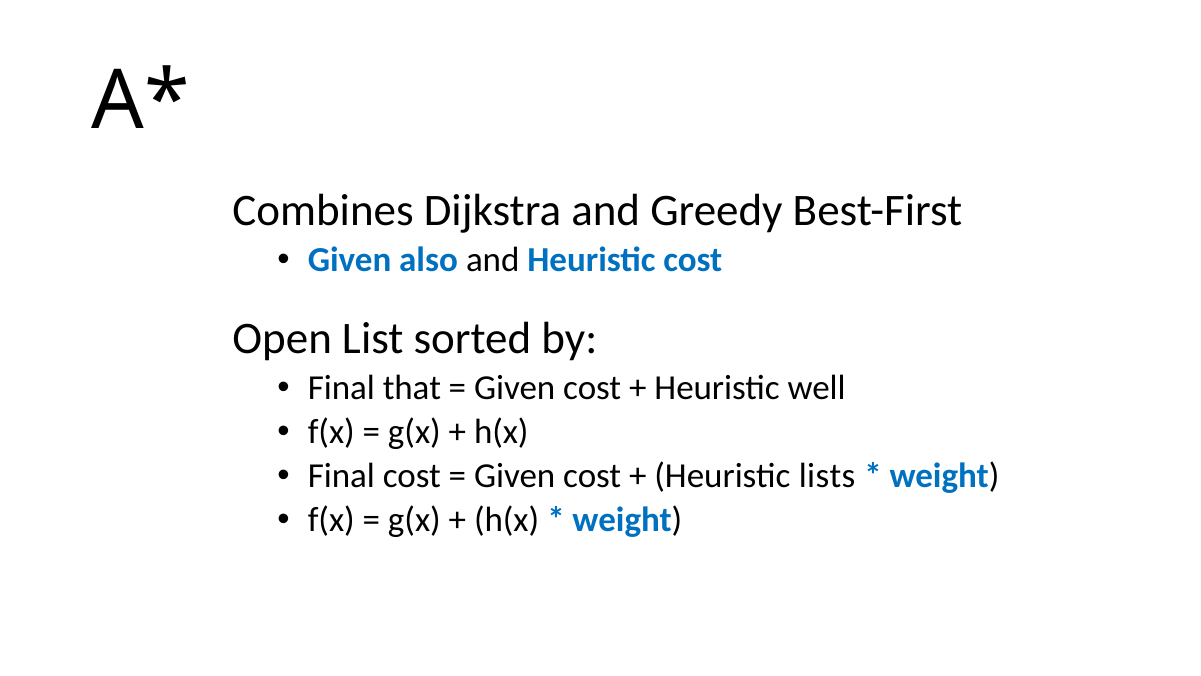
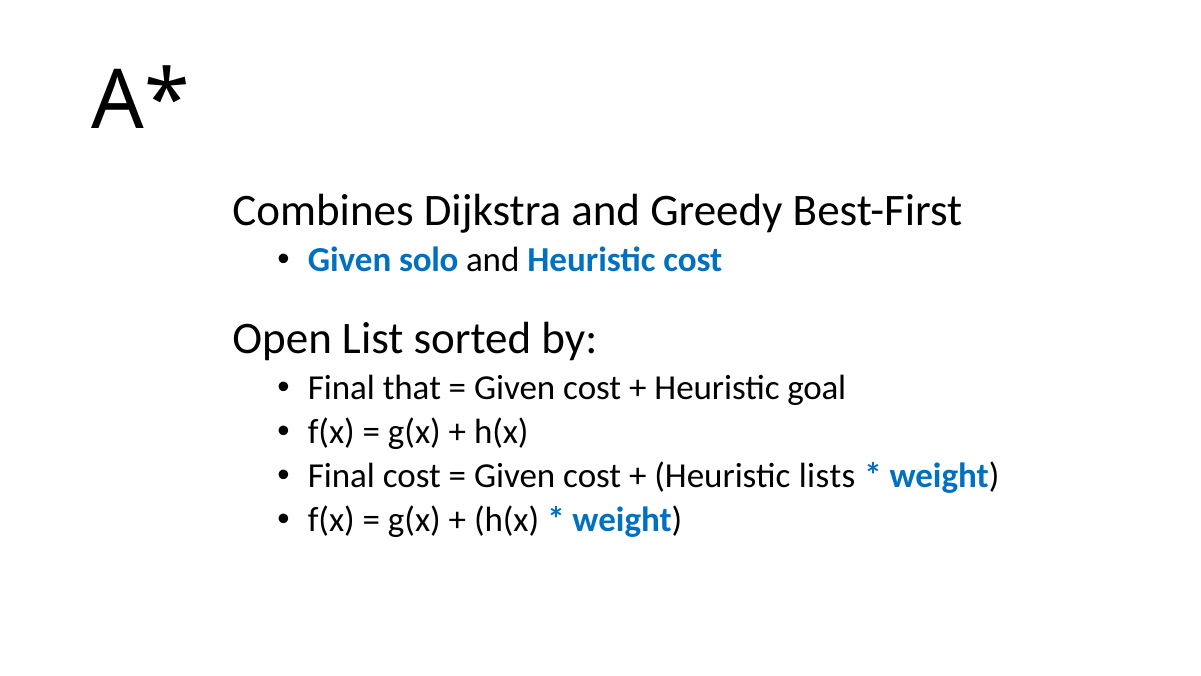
also: also -> solo
well: well -> goal
